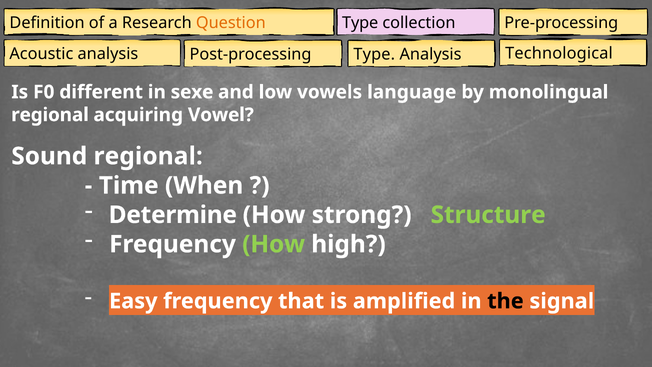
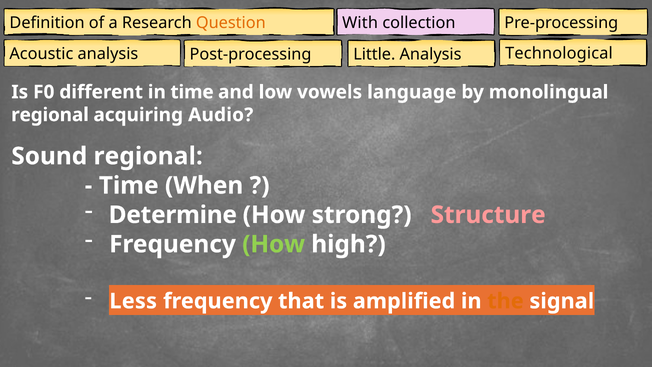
Type at (360, 23): Type -> With
Post-processing Type: Type -> Little
in sexe: sexe -> time
Vowel: Vowel -> Audio
Structure colour: light green -> pink
Easy: Easy -> Less
the colour: black -> orange
